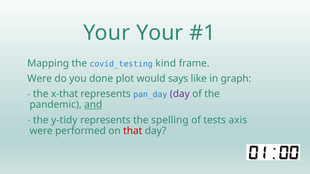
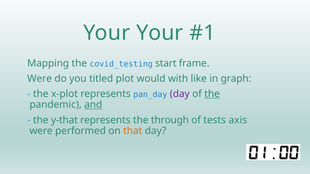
kind: kind -> start
done: done -> titled
says: says -> with
x-that: x-that -> x-plot
the at (212, 94) underline: none -> present
y-tidy: y-tidy -> y-that
spelling: spelling -> through
that colour: red -> orange
